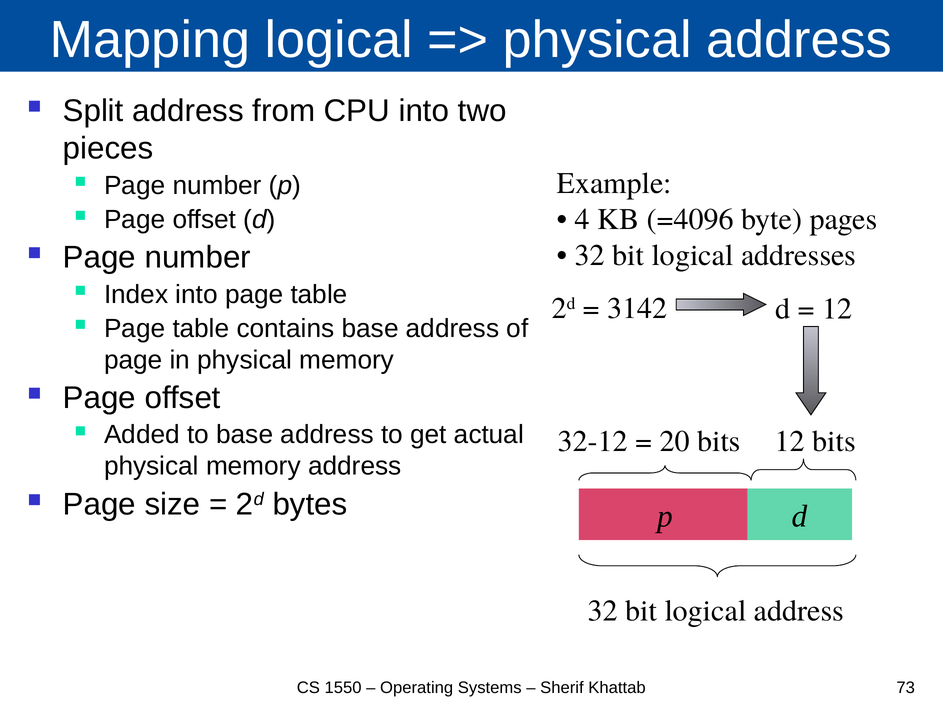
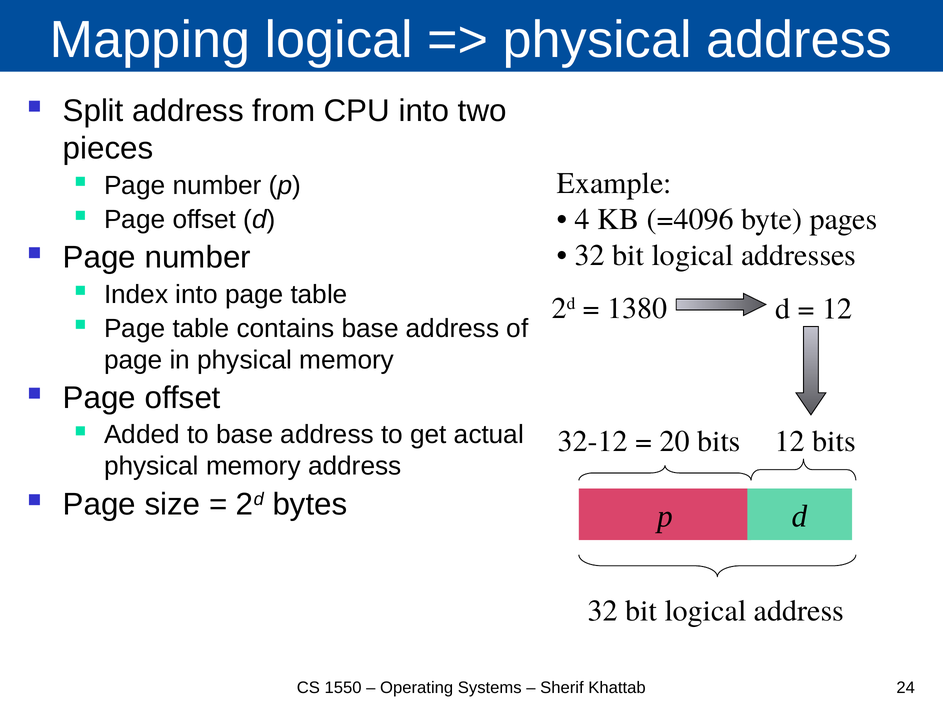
3142: 3142 -> 1380
73: 73 -> 24
